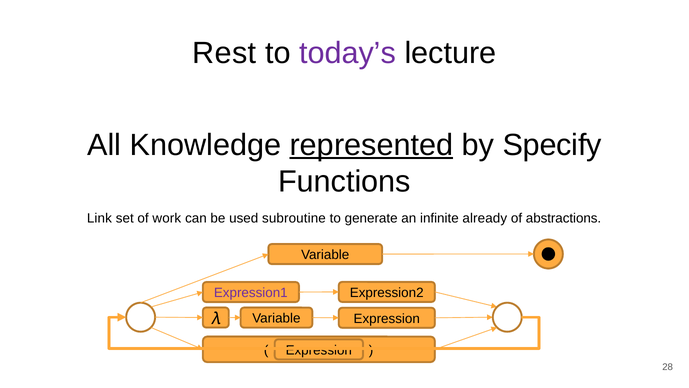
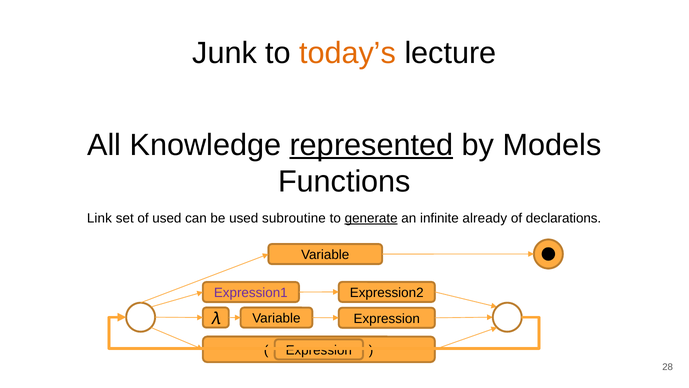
Rest: Rest -> Junk
today’s colour: purple -> orange
Specify: Specify -> Models
of work: work -> used
generate underline: none -> present
abstractions: abstractions -> declarations
